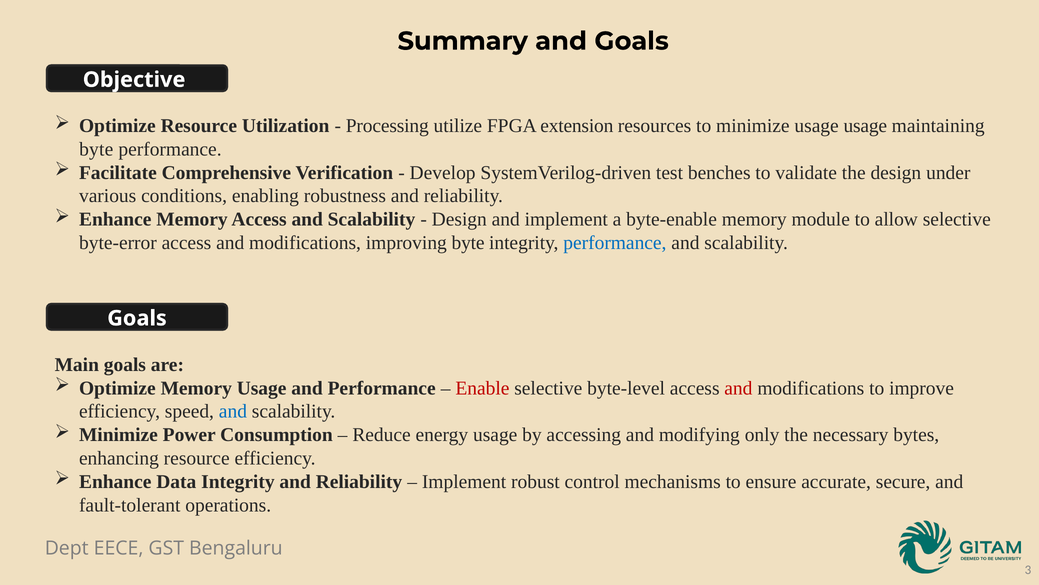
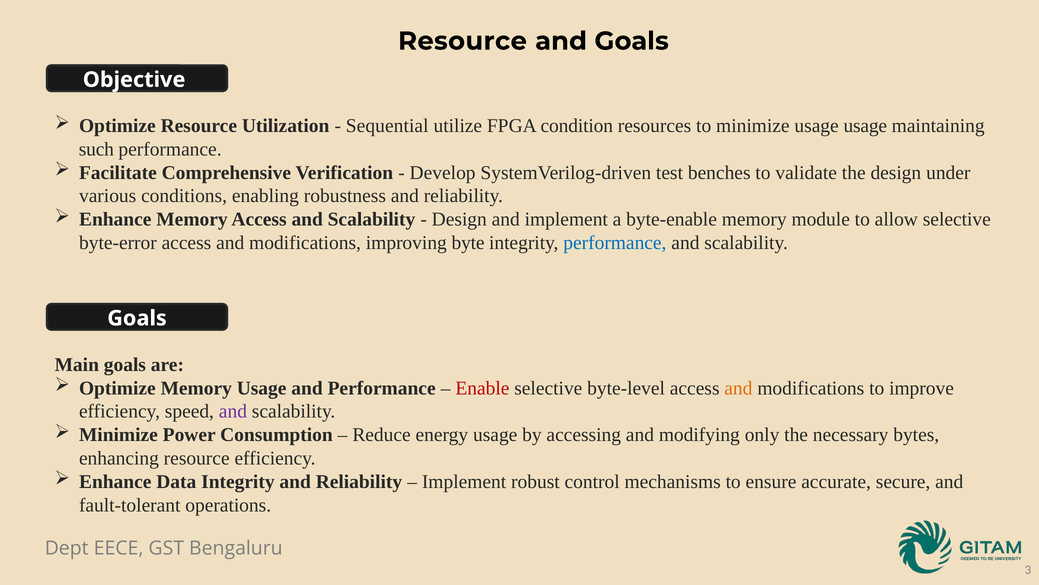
Summary at (463, 41): Summary -> Resource
Processing: Processing -> Sequential
extension: extension -> condition
byte at (96, 149): byte -> such
and at (738, 388) colour: red -> orange
and at (233, 411) colour: blue -> purple
